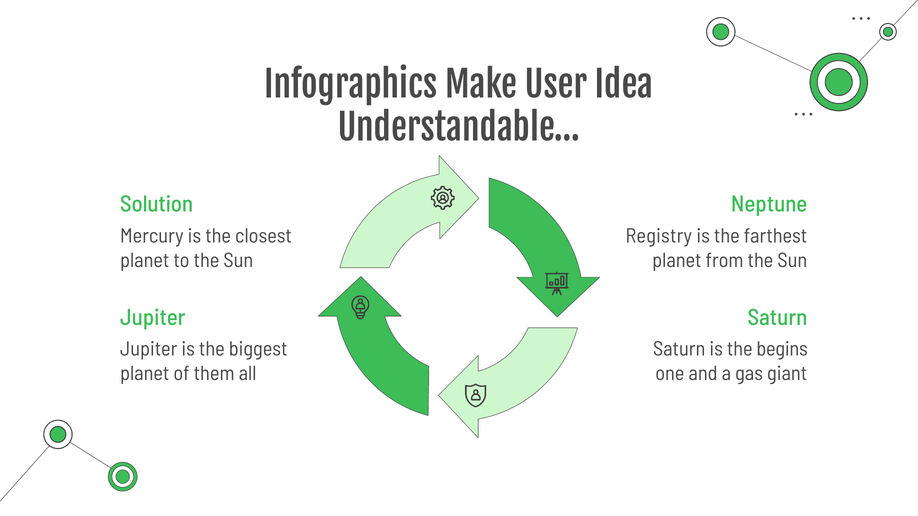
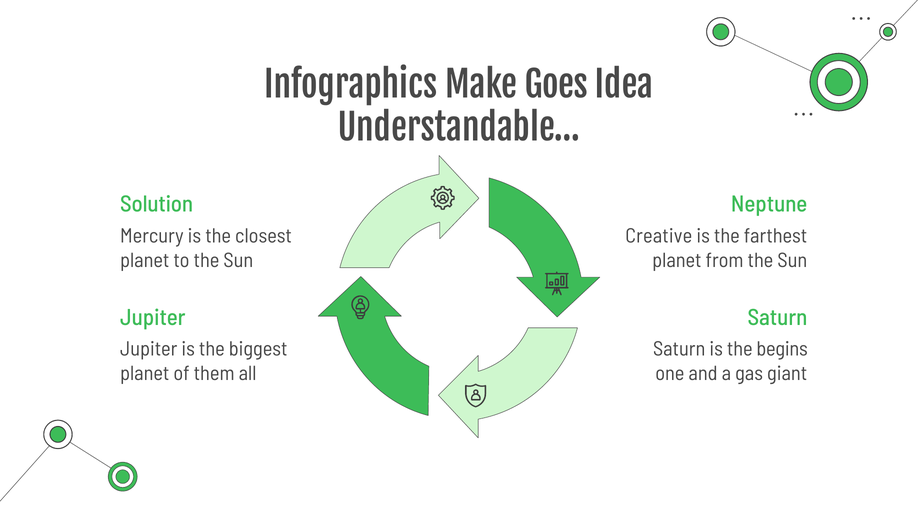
User: User -> Goes
Registry: Registry -> Creative
